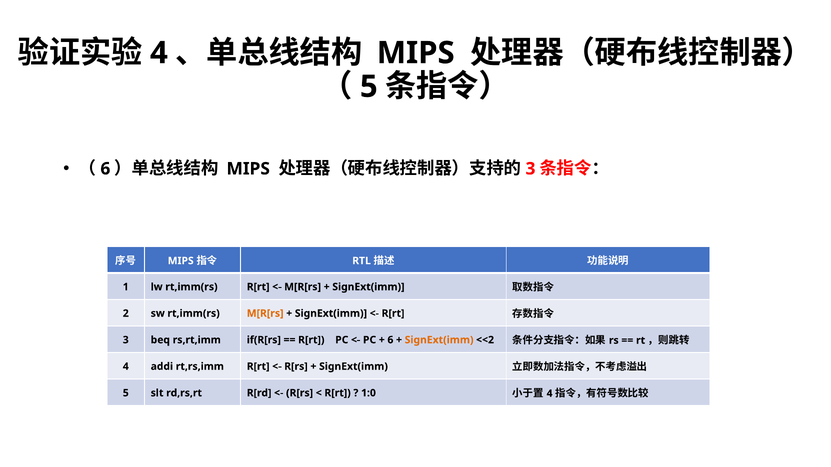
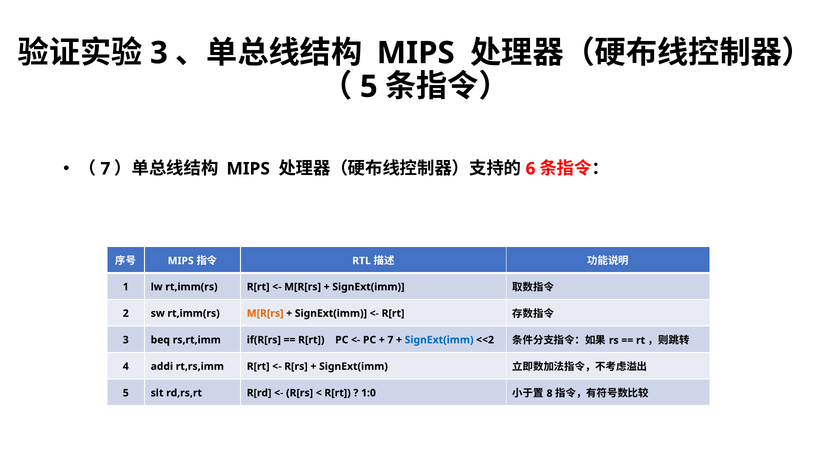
4 at (159, 53): 4 -> 3
6 at (105, 169): 6 -> 7
3 at (531, 169): 3 -> 6
6 at (390, 340): 6 -> 7
SignExt(imm at (439, 340) colour: orange -> blue
4 at (550, 394): 4 -> 8
